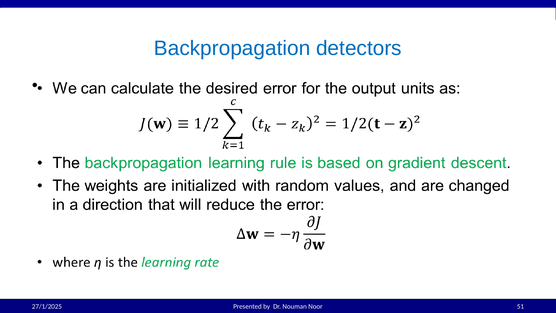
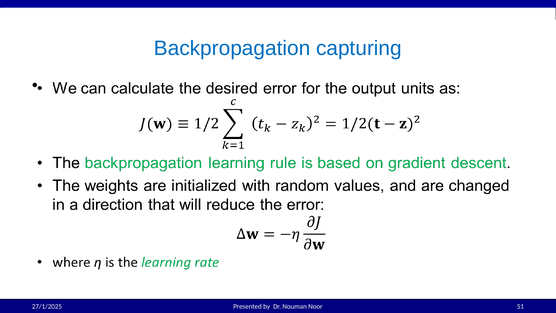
detectors: detectors -> capturing
